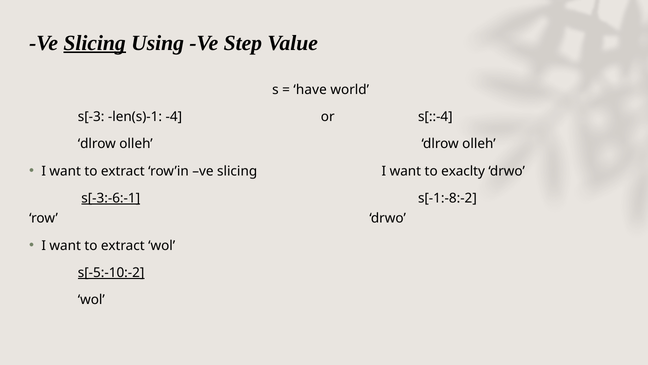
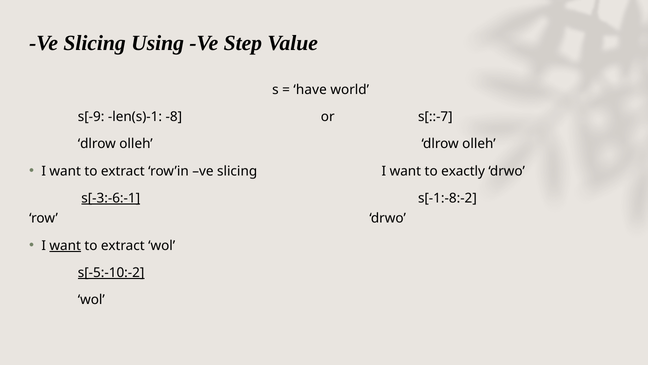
Slicing at (95, 43) underline: present -> none
s[-3: s[-3 -> s[-9
-4: -4 -> -8
s[::-4: s[::-4 -> s[::-7
exaclty: exaclty -> exactly
want at (65, 245) underline: none -> present
